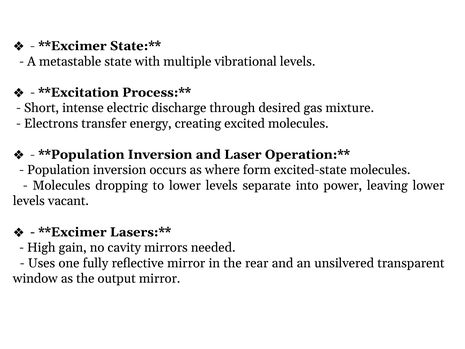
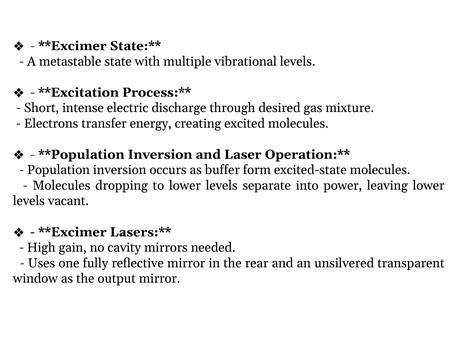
where: where -> buffer
